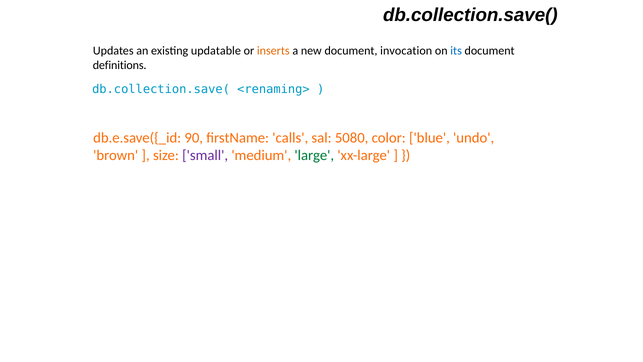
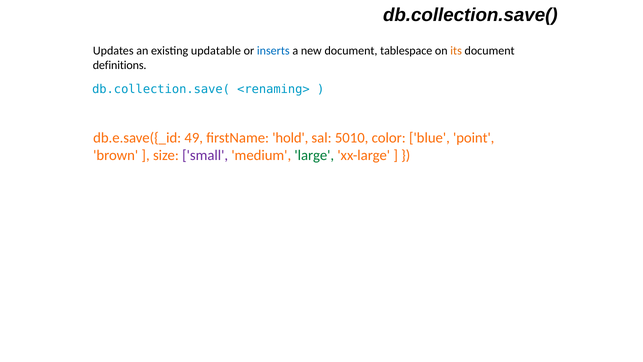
inserts colour: orange -> blue
invocation: invocation -> tablespace
its colour: blue -> orange
90: 90 -> 49
calls: calls -> hold
5080: 5080 -> 5010
undo: undo -> point
